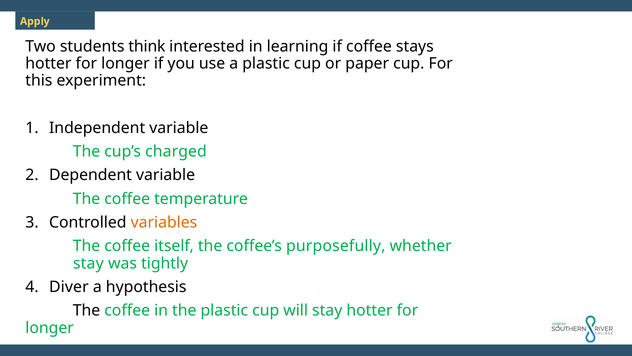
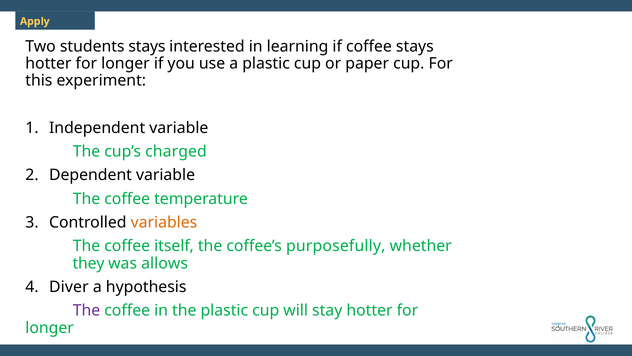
students think: think -> stays
stay at (88, 263): stay -> they
tightly: tightly -> allows
The at (86, 310) colour: black -> purple
